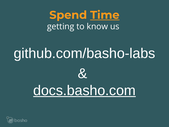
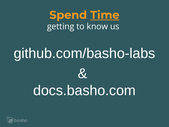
docs.basho.com underline: present -> none
